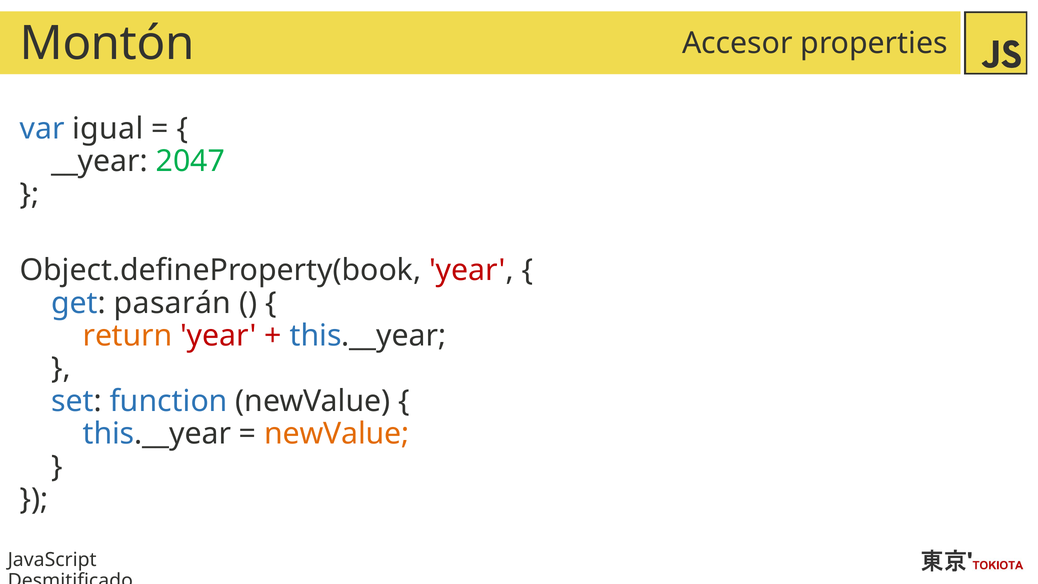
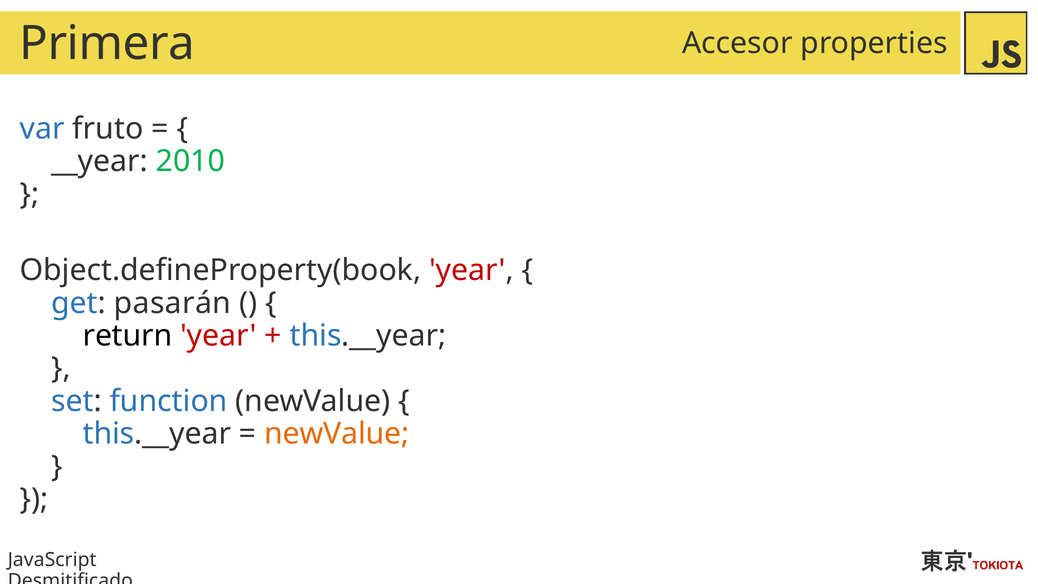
Montón: Montón -> Primera
igual: igual -> fruto
2047: 2047 -> 2010
return colour: orange -> black
